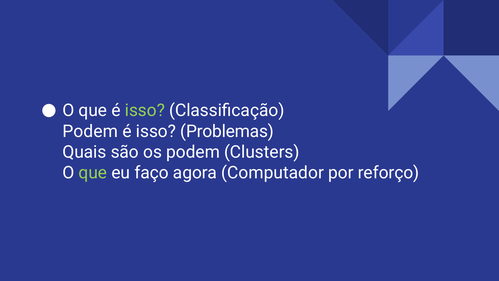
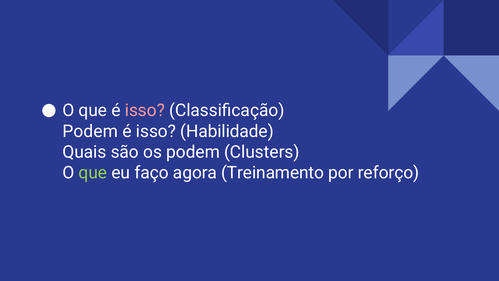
isso at (145, 110) colour: light green -> pink
Problemas: Problemas -> Habilidade
Computador: Computador -> Treinamento
